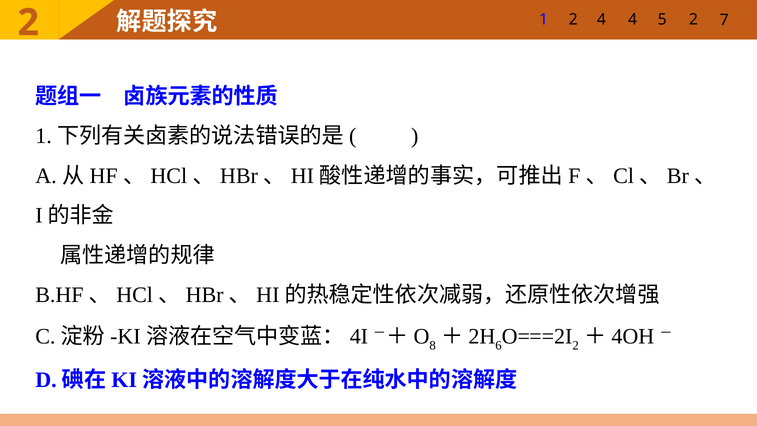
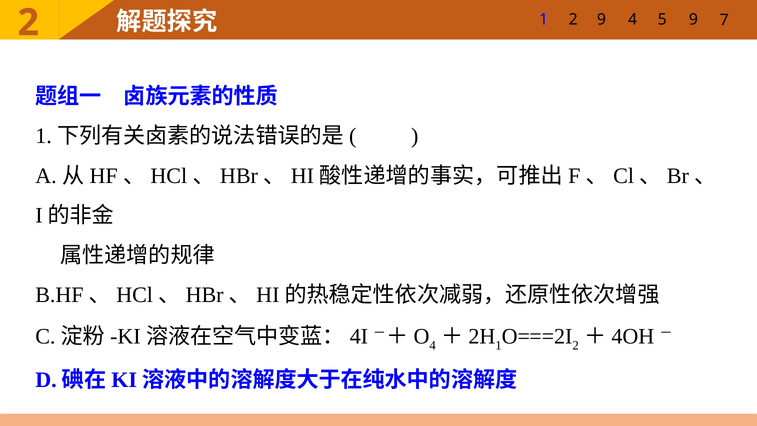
2 4: 4 -> 9
5 2: 2 -> 9
8 at (433, 345): 8 -> 4
6 at (498, 345): 6 -> 1
